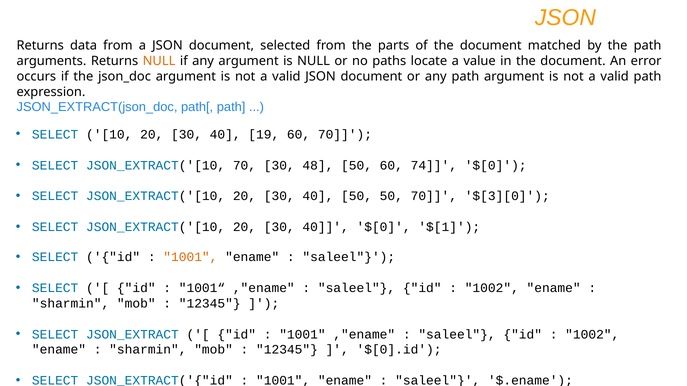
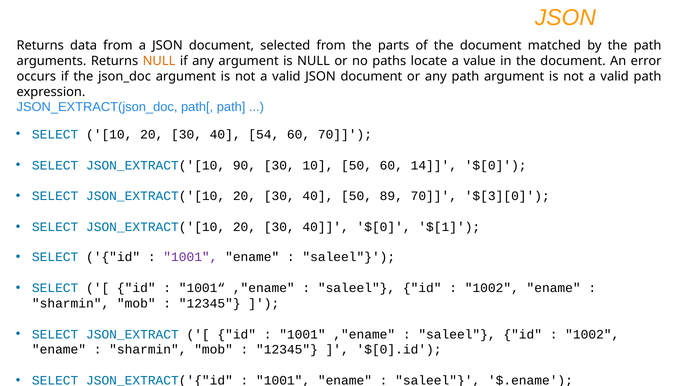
19: 19 -> 54
JSON_EXTRACT('[10 70: 70 -> 90
30 48: 48 -> 10
74: 74 -> 14
50 50: 50 -> 89
1001 at (190, 257) colour: orange -> purple
